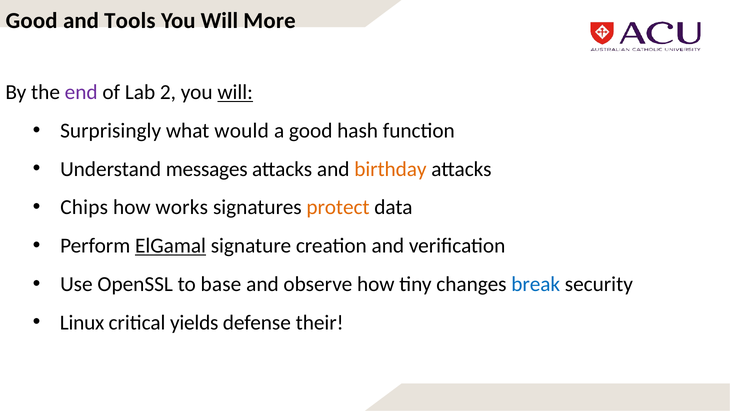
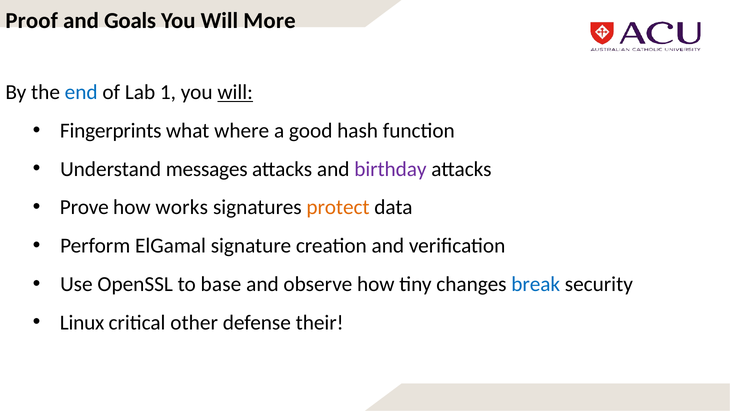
Good at (32, 20): Good -> Proof
Tools: Tools -> Goals
end colour: purple -> blue
2: 2 -> 1
Surprisingly: Surprisingly -> Fingerprints
would: would -> where
birthday colour: orange -> purple
Chips: Chips -> Prove
ElGamal underline: present -> none
yields: yields -> other
